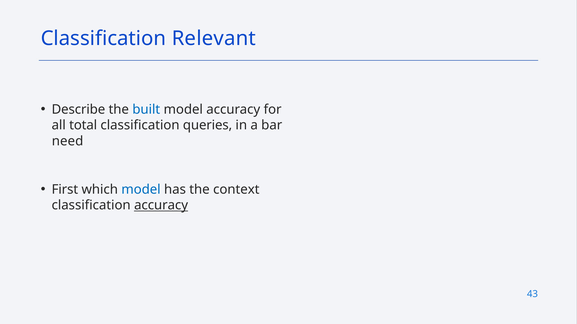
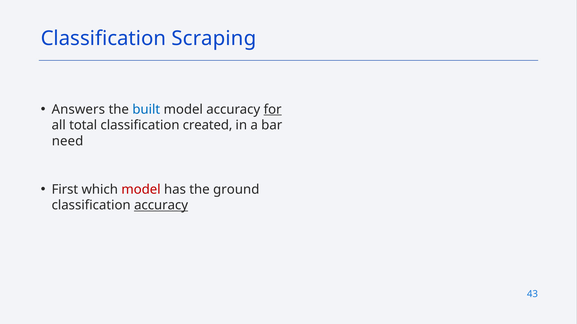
Relevant: Relevant -> Scraping
Describe: Describe -> Answers
for underline: none -> present
queries: queries -> created
model at (141, 190) colour: blue -> red
context: context -> ground
